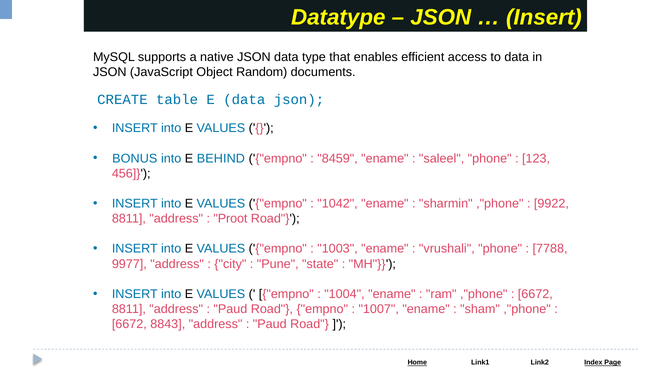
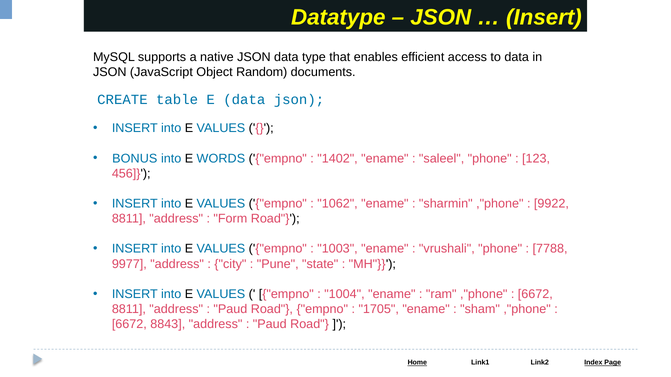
BEHIND: BEHIND -> WORDS
8459: 8459 -> 1402
1042: 1042 -> 1062
Proot: Proot -> Form
1007: 1007 -> 1705
